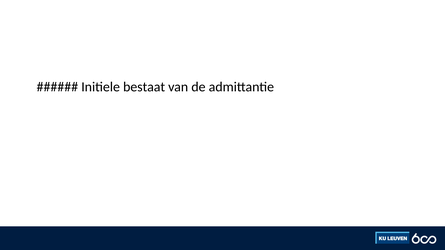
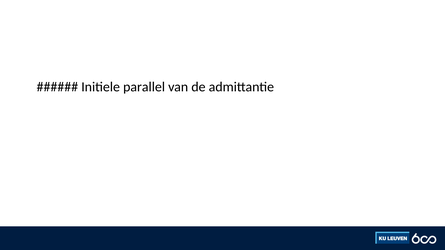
bestaat: bestaat -> parallel
